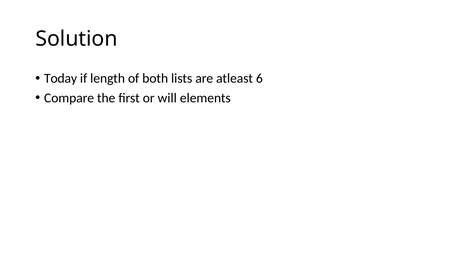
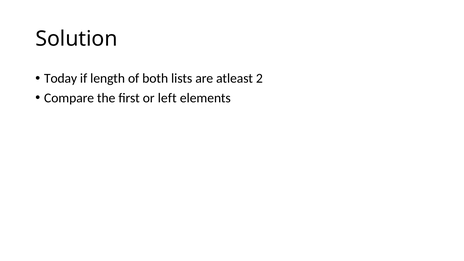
6: 6 -> 2
will: will -> left
